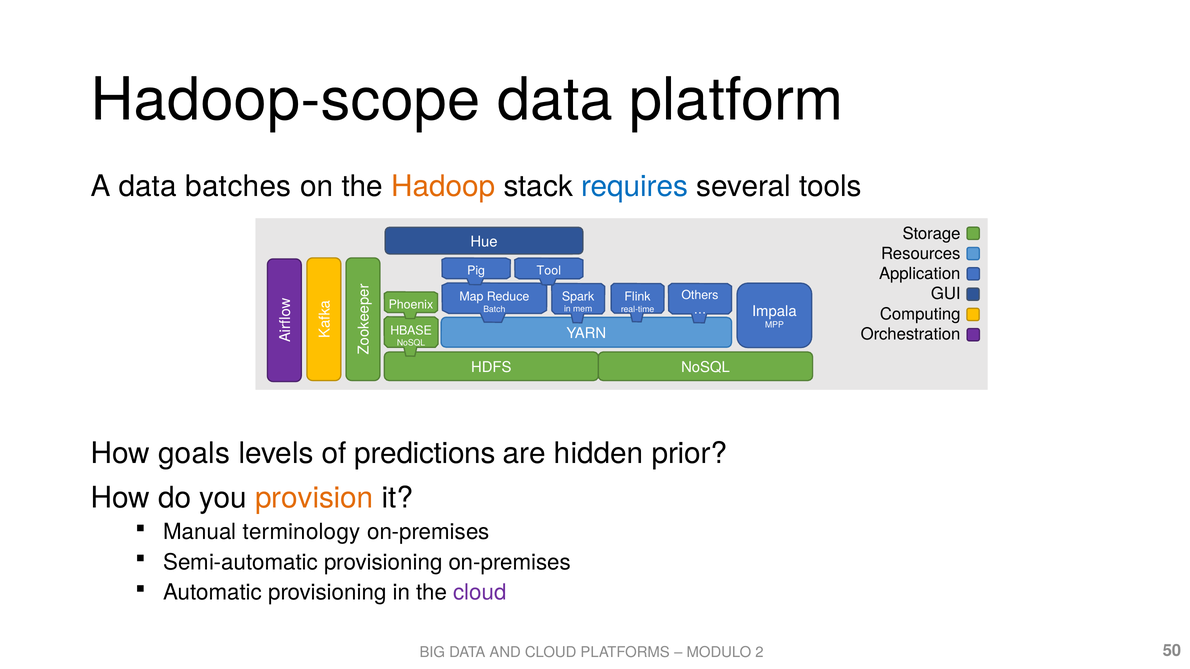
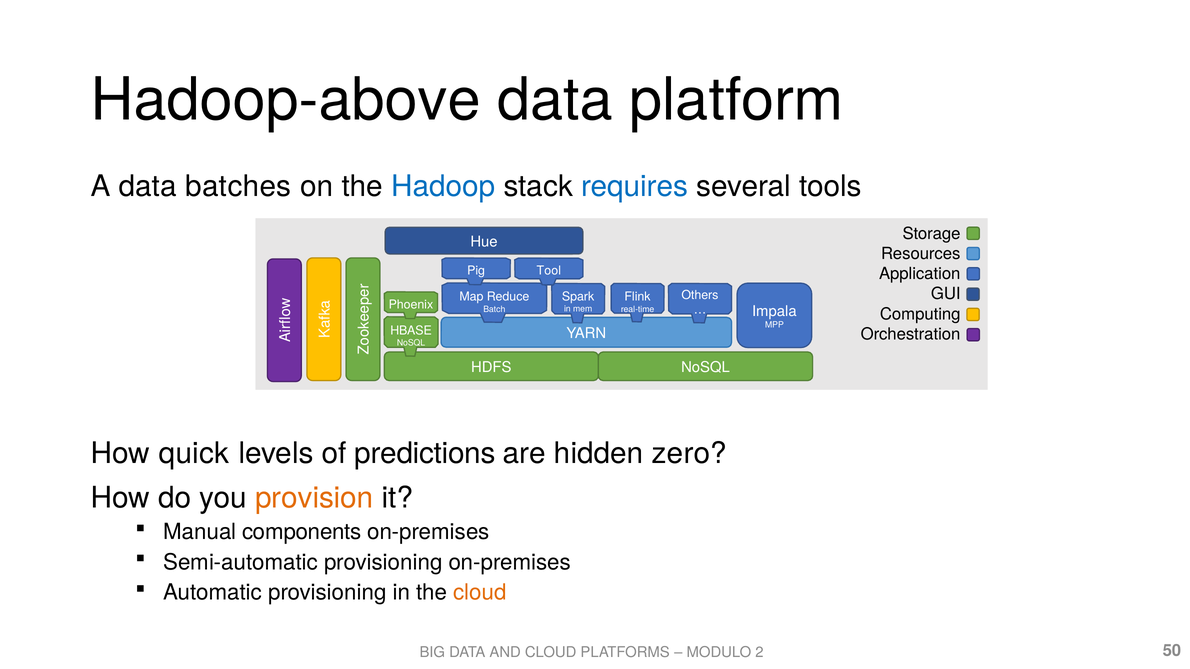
Hadoop-scope: Hadoop-scope -> Hadoop-above
Hadoop colour: orange -> blue
goals: goals -> quick
prior: prior -> zero
terminology: terminology -> components
cloud at (480, 593) colour: purple -> orange
